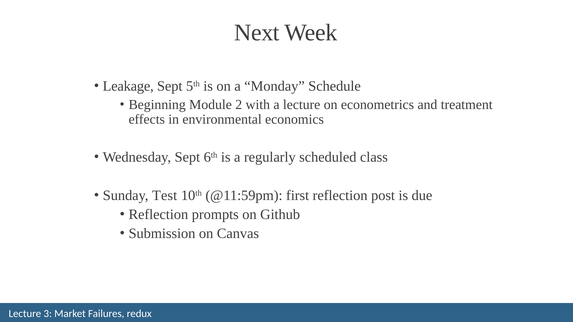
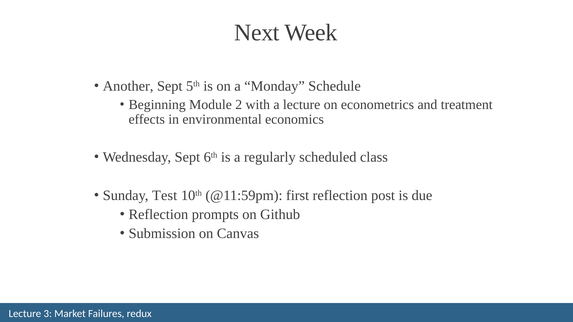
Leakage: Leakage -> Another
